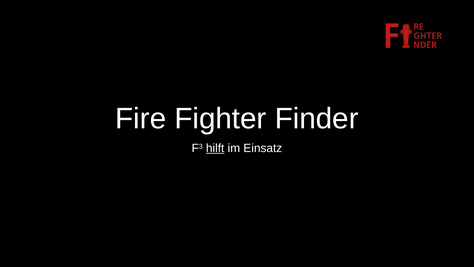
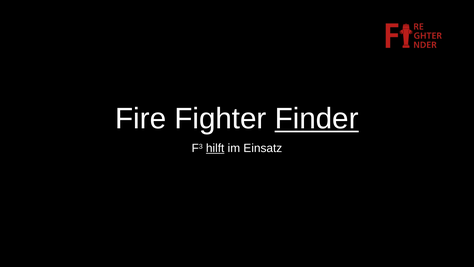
Finder underline: none -> present
